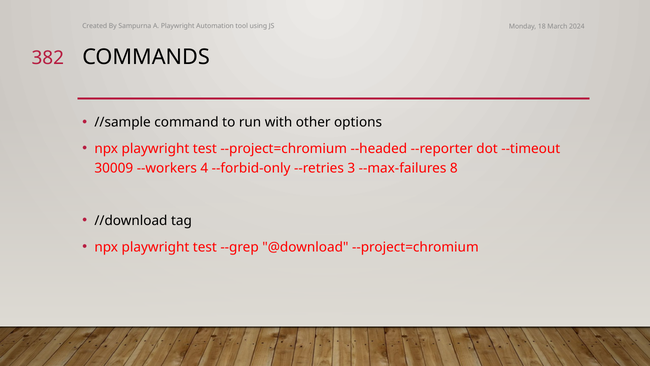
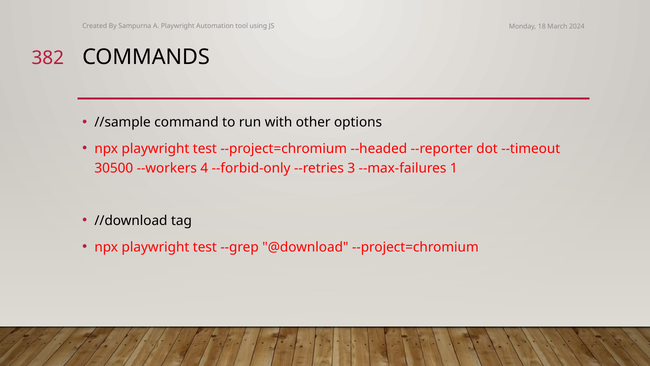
30009: 30009 -> 30500
8: 8 -> 1
